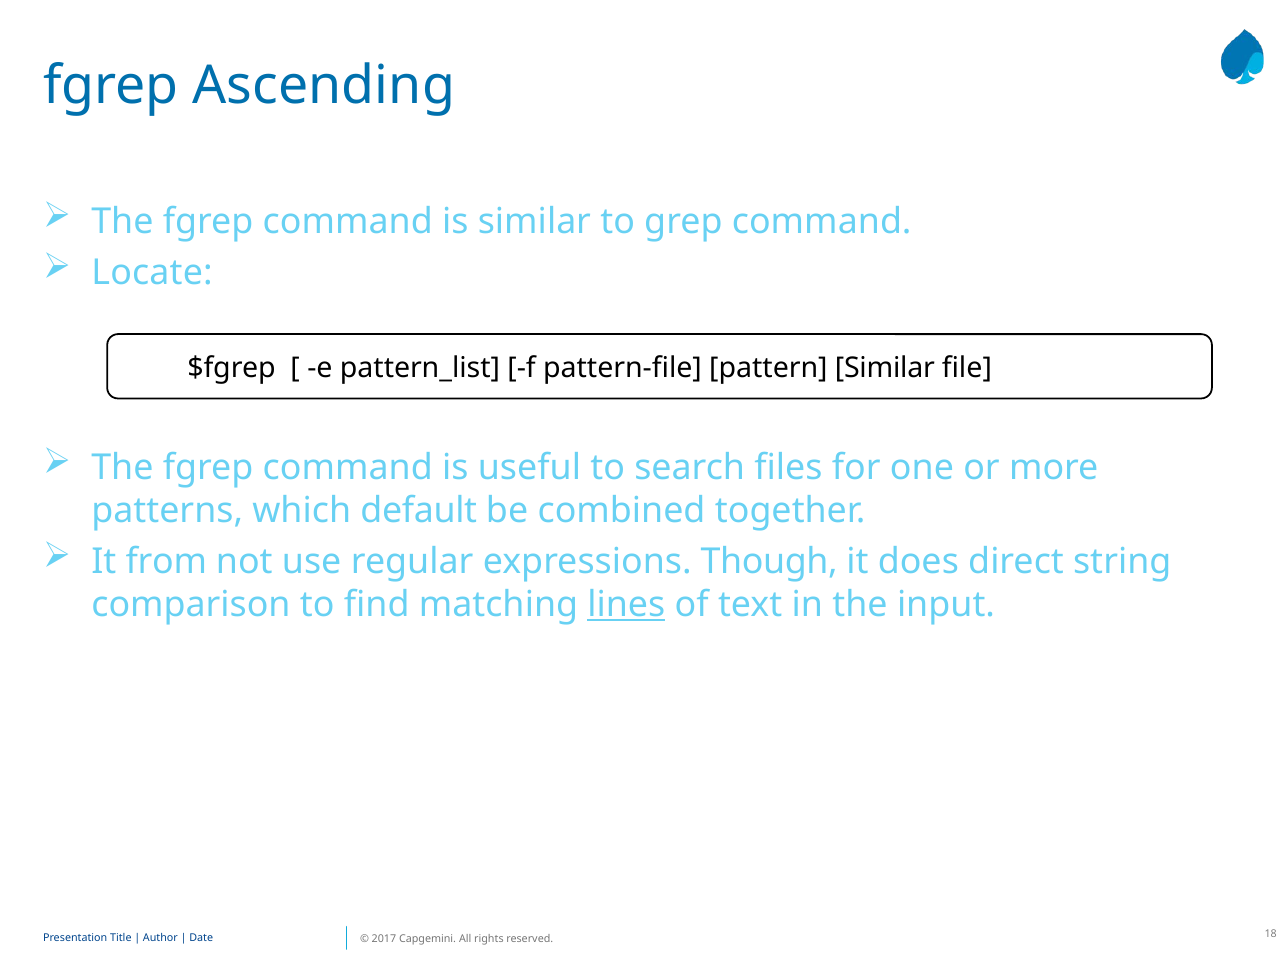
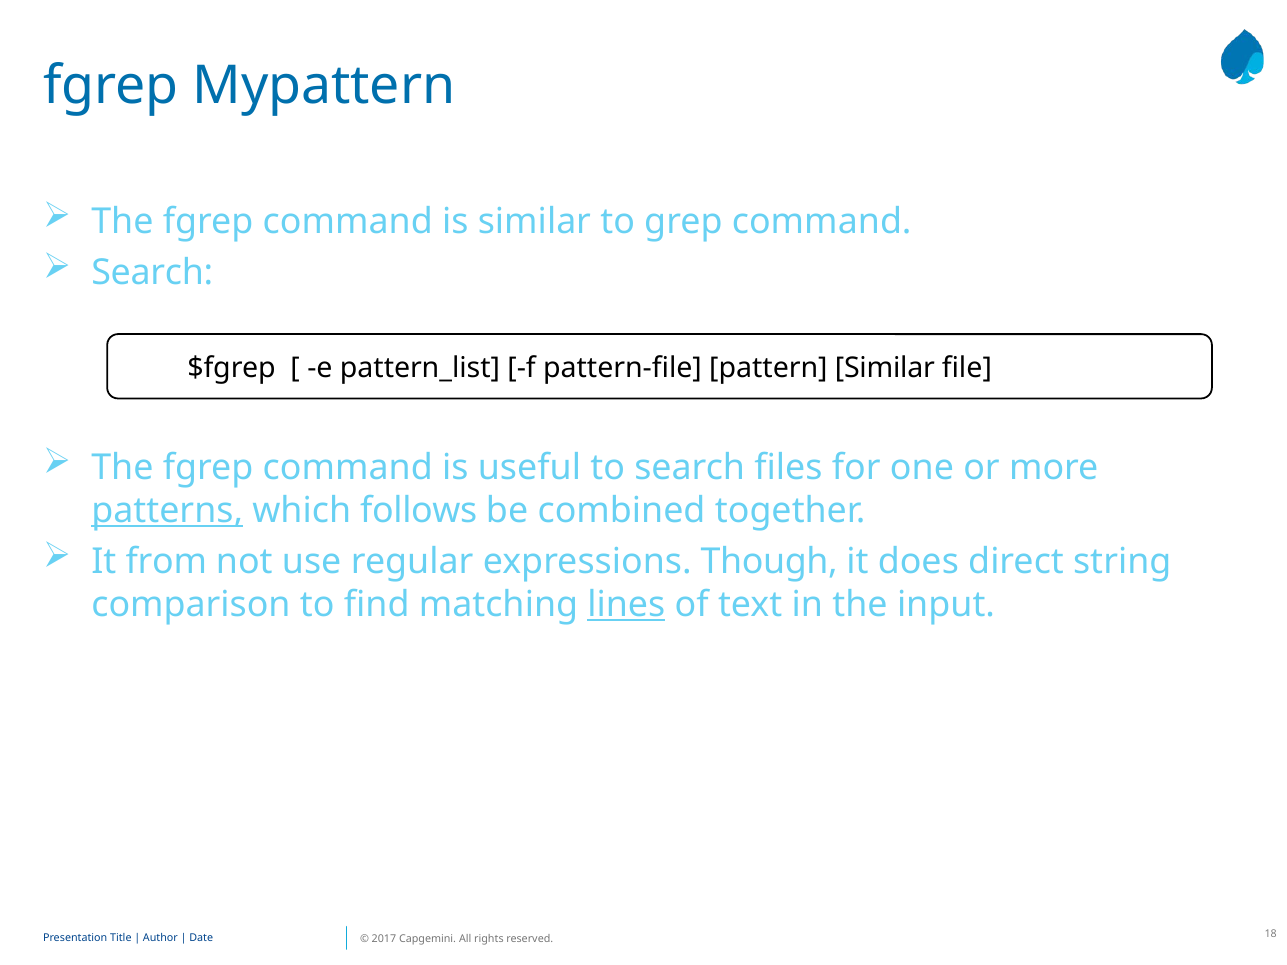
Ascending: Ascending -> Mypattern
Locate at (152, 273): Locate -> Search
patterns underline: none -> present
default: default -> follows
